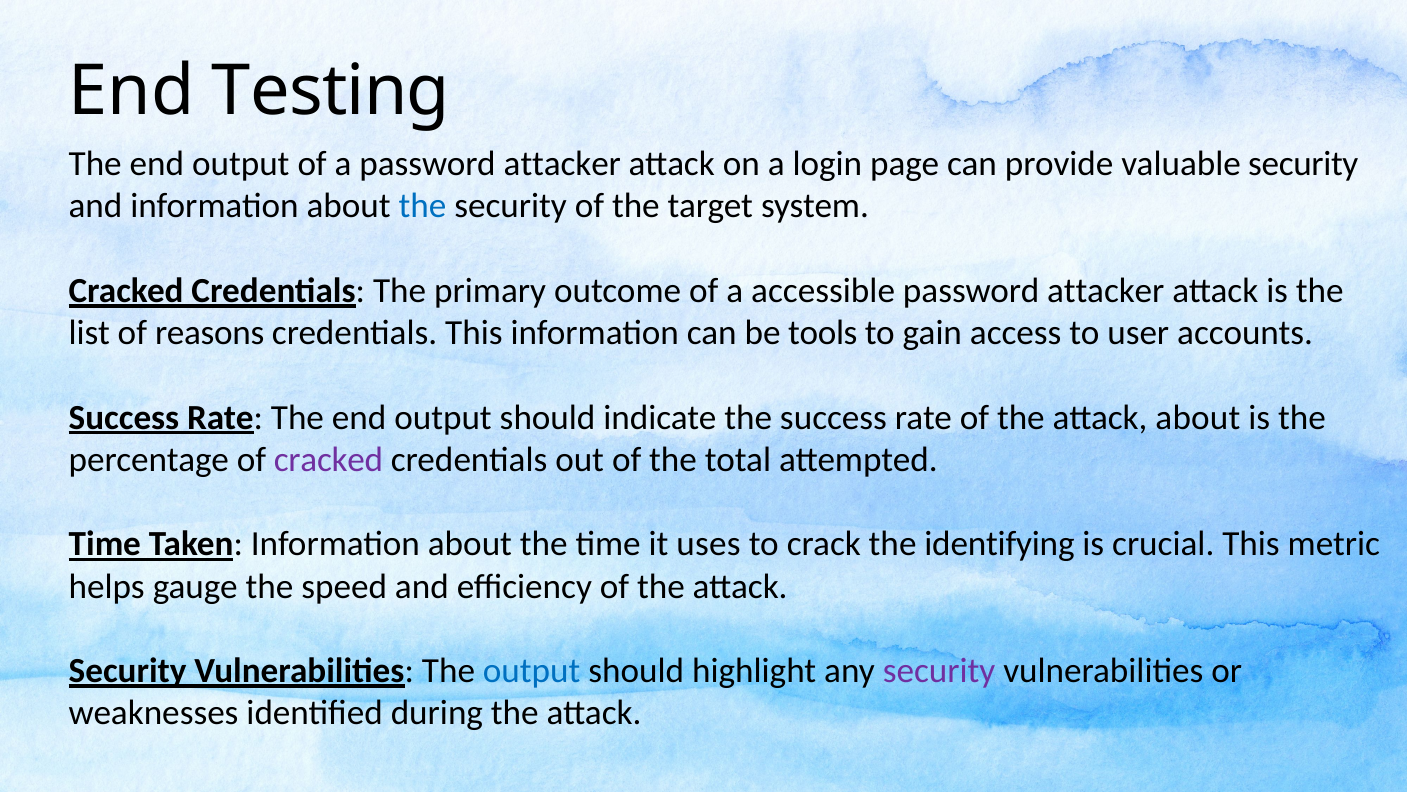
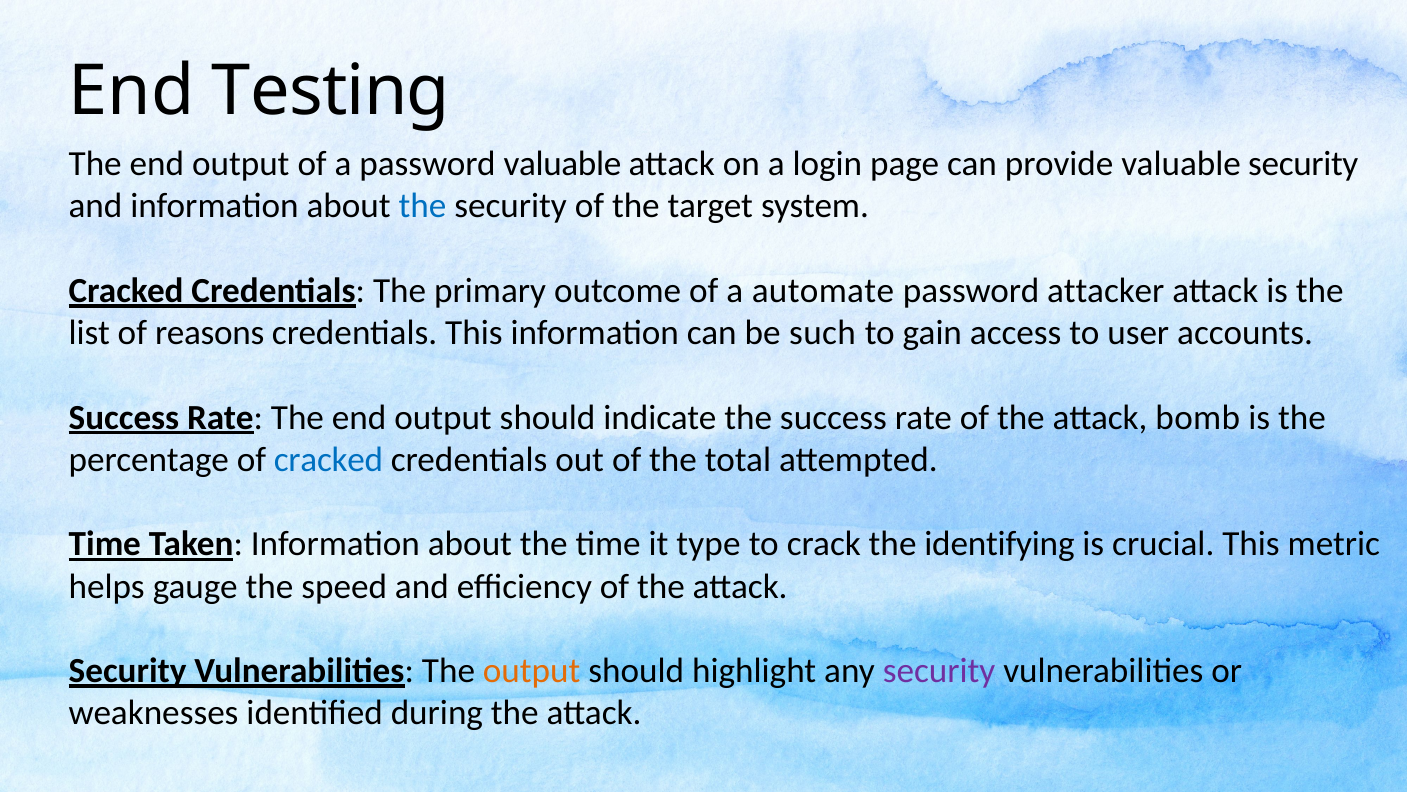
a password attacker: attacker -> valuable
accessible: accessible -> automate
tools: tools -> such
attack about: about -> bomb
cracked at (329, 459) colour: purple -> blue
uses: uses -> type
output at (532, 670) colour: blue -> orange
